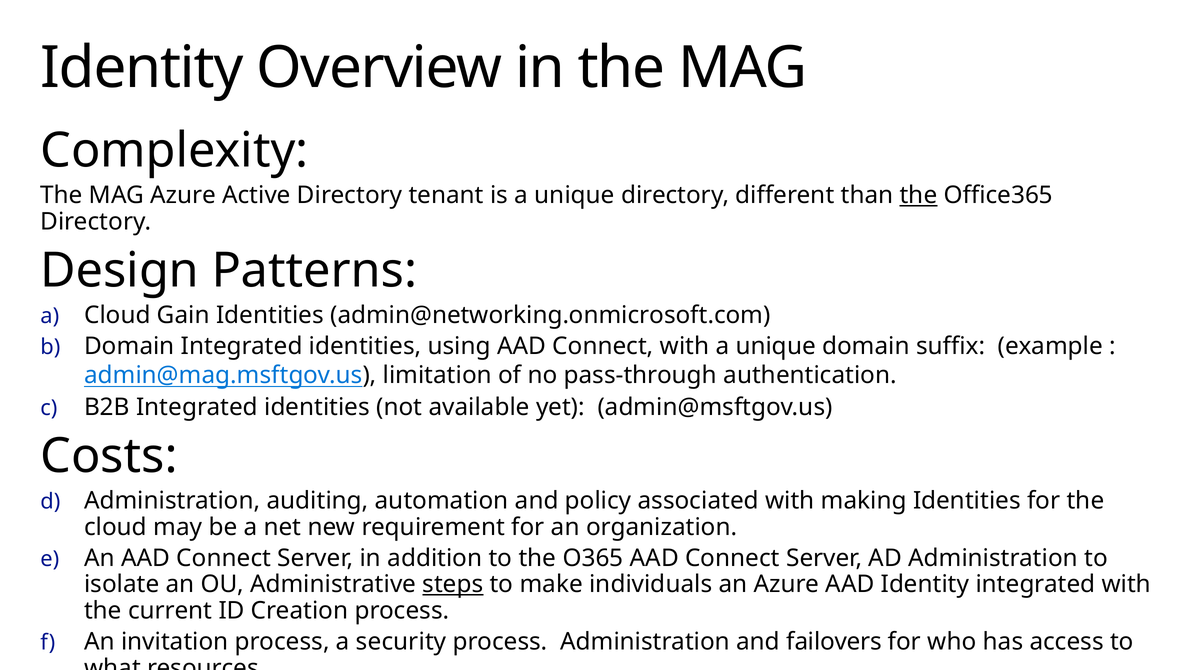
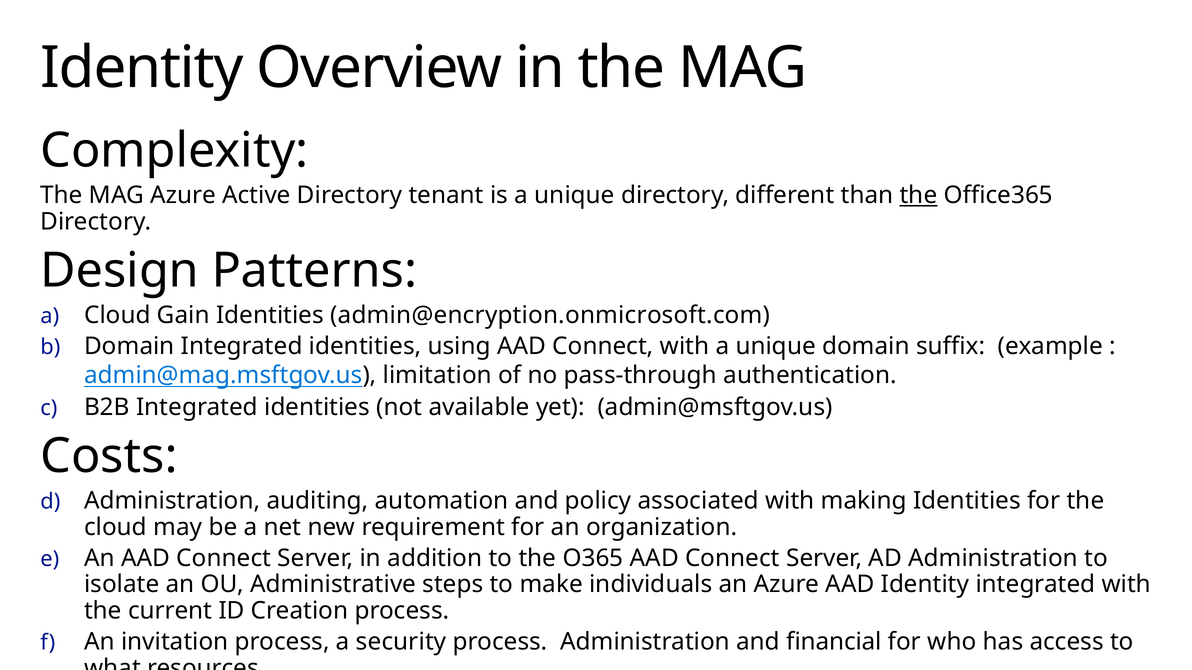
admin@networking.onmicrosoft.com: admin@networking.onmicrosoft.com -> admin@encryption.onmicrosoft.com
steps underline: present -> none
failovers: failovers -> financial
